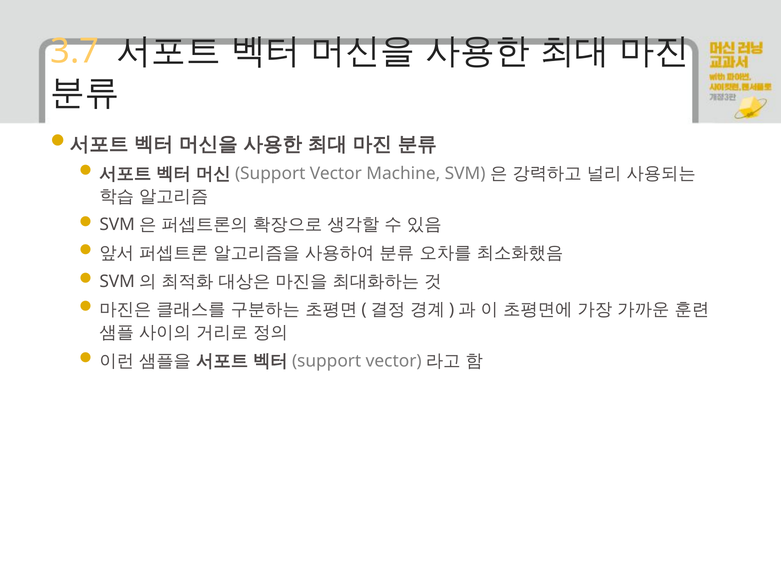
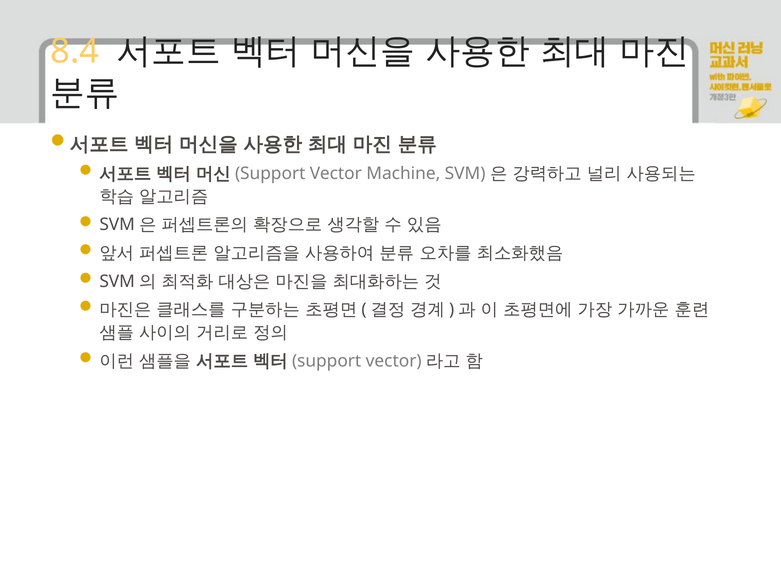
3.7: 3.7 -> 8.4
